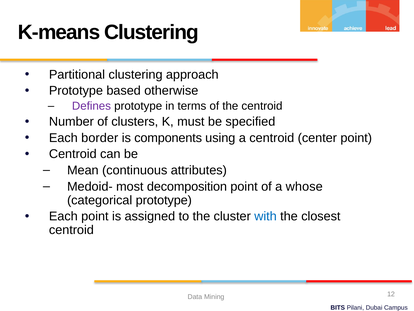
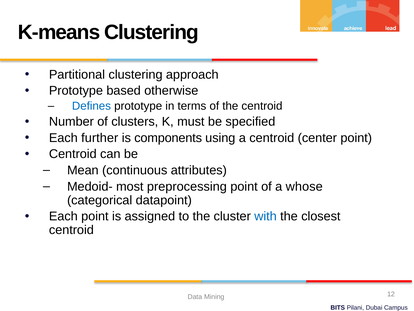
Defines colour: purple -> blue
border: border -> further
decomposition: decomposition -> preprocessing
categorical prototype: prototype -> datapoint
